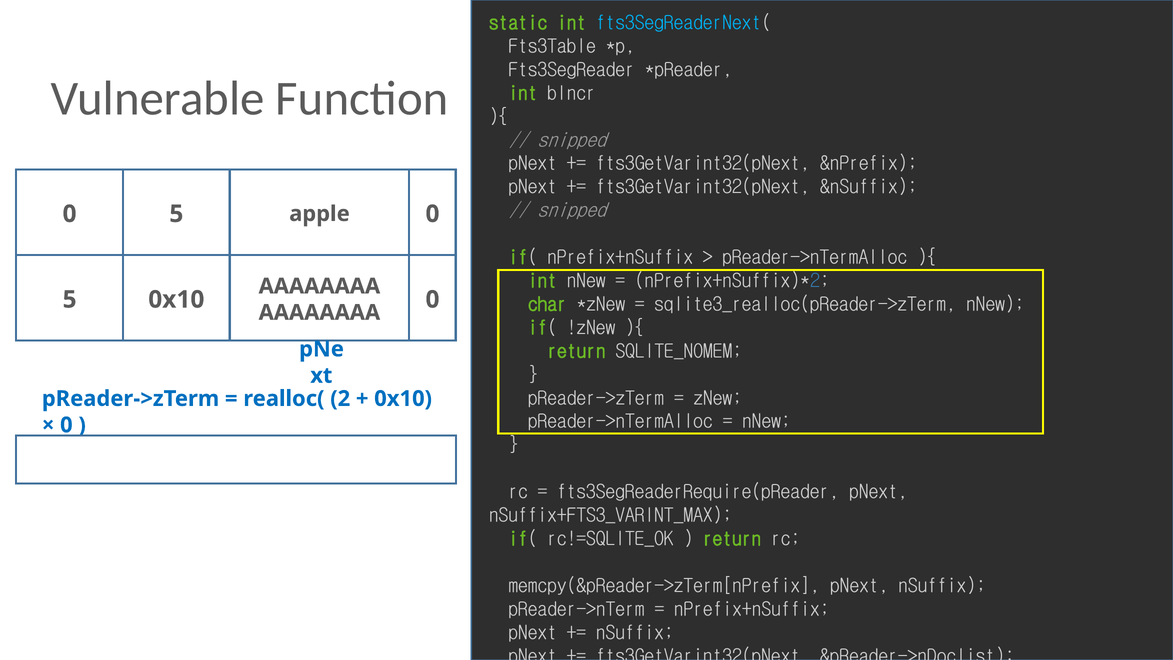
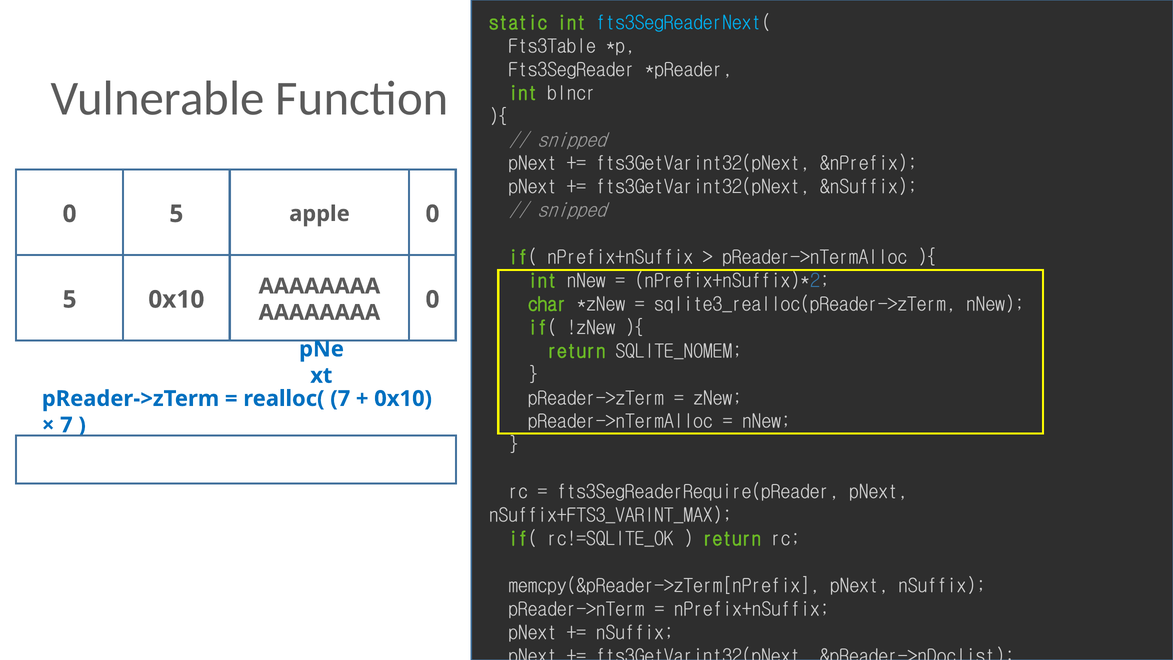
realloc( 2: 2 -> 7
0 at (66, 425): 0 -> 7
